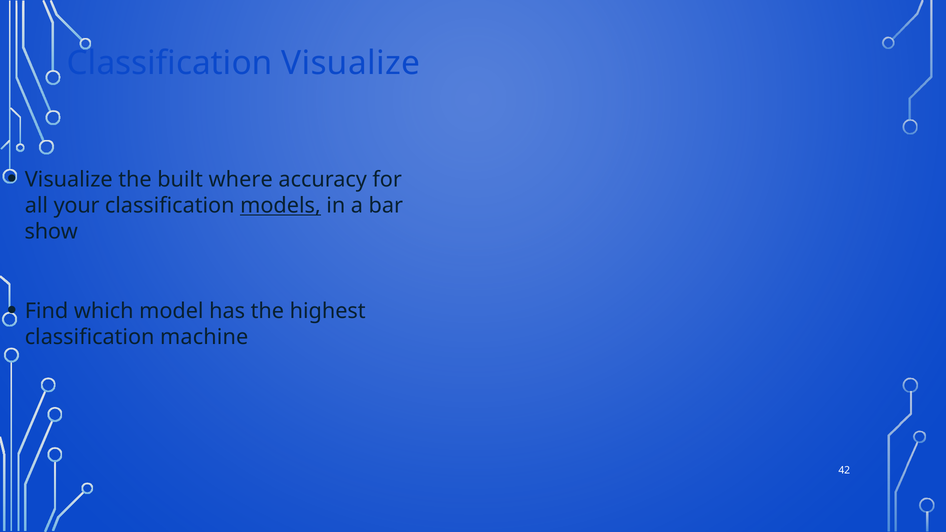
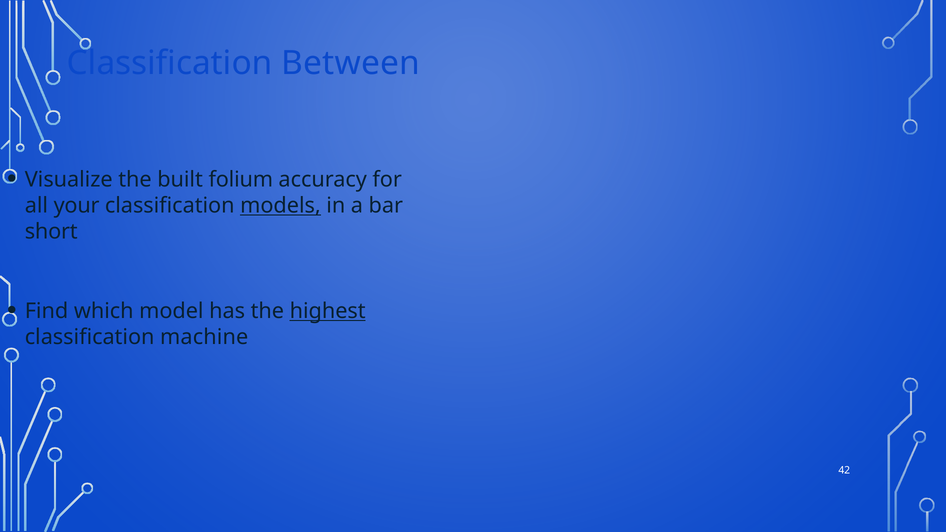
Classification Visualize: Visualize -> Between
where: where -> folium
show: show -> short
highest underline: none -> present
